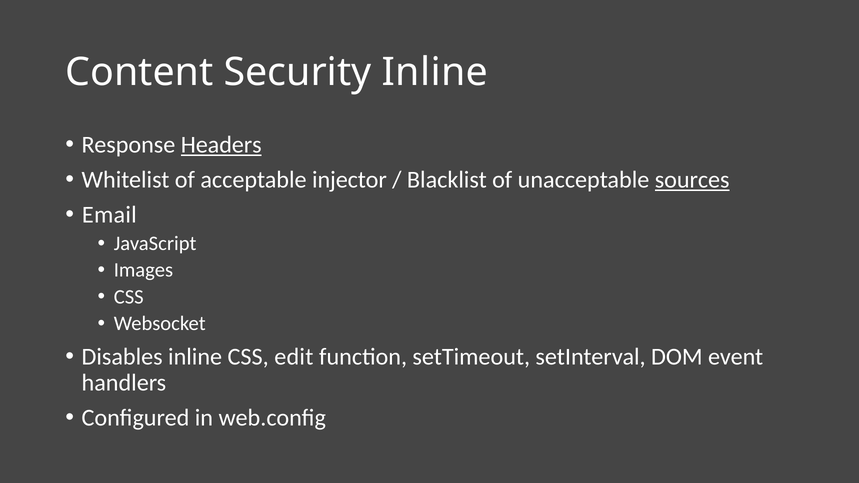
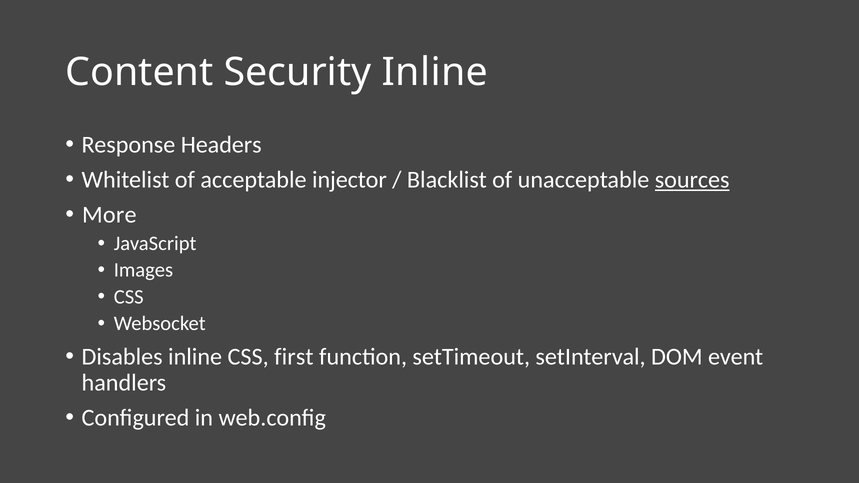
Headers underline: present -> none
Email: Email -> More
edit: edit -> first
